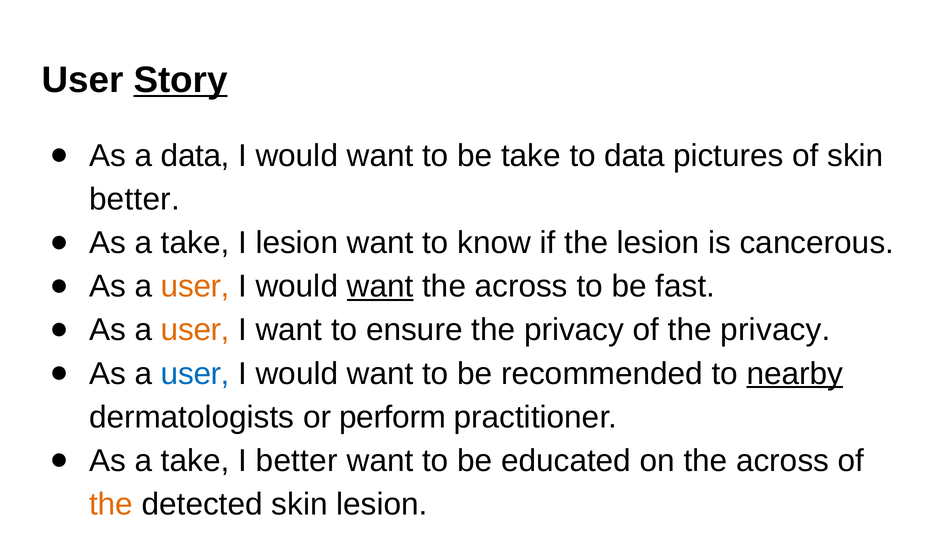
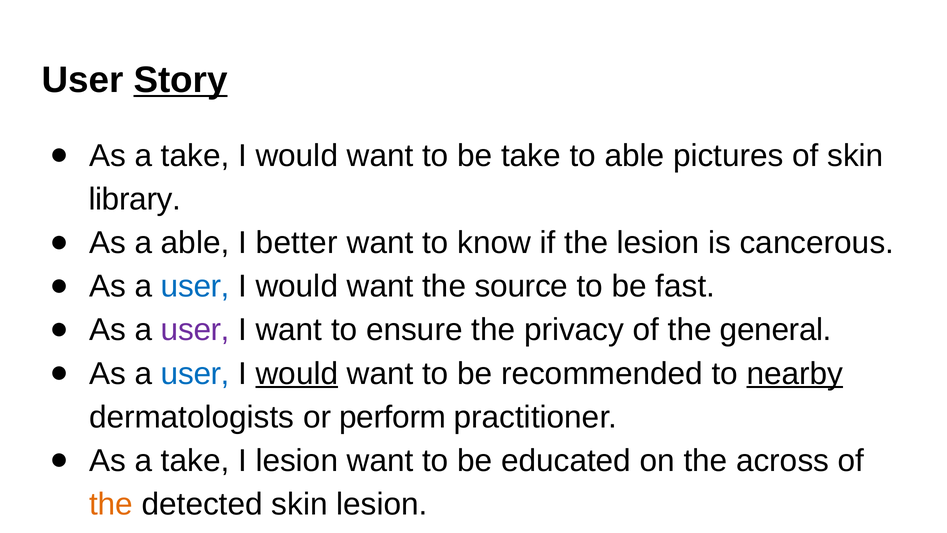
data at (195, 156): data -> take
to data: data -> able
better at (135, 199): better -> library
take at (195, 243): take -> able
I lesion: lesion -> better
user at (195, 286) colour: orange -> blue
want at (380, 286) underline: present -> none
across at (521, 286): across -> source
user at (195, 330) colour: orange -> purple
of the privacy: privacy -> general
would at (297, 373) underline: none -> present
I better: better -> lesion
